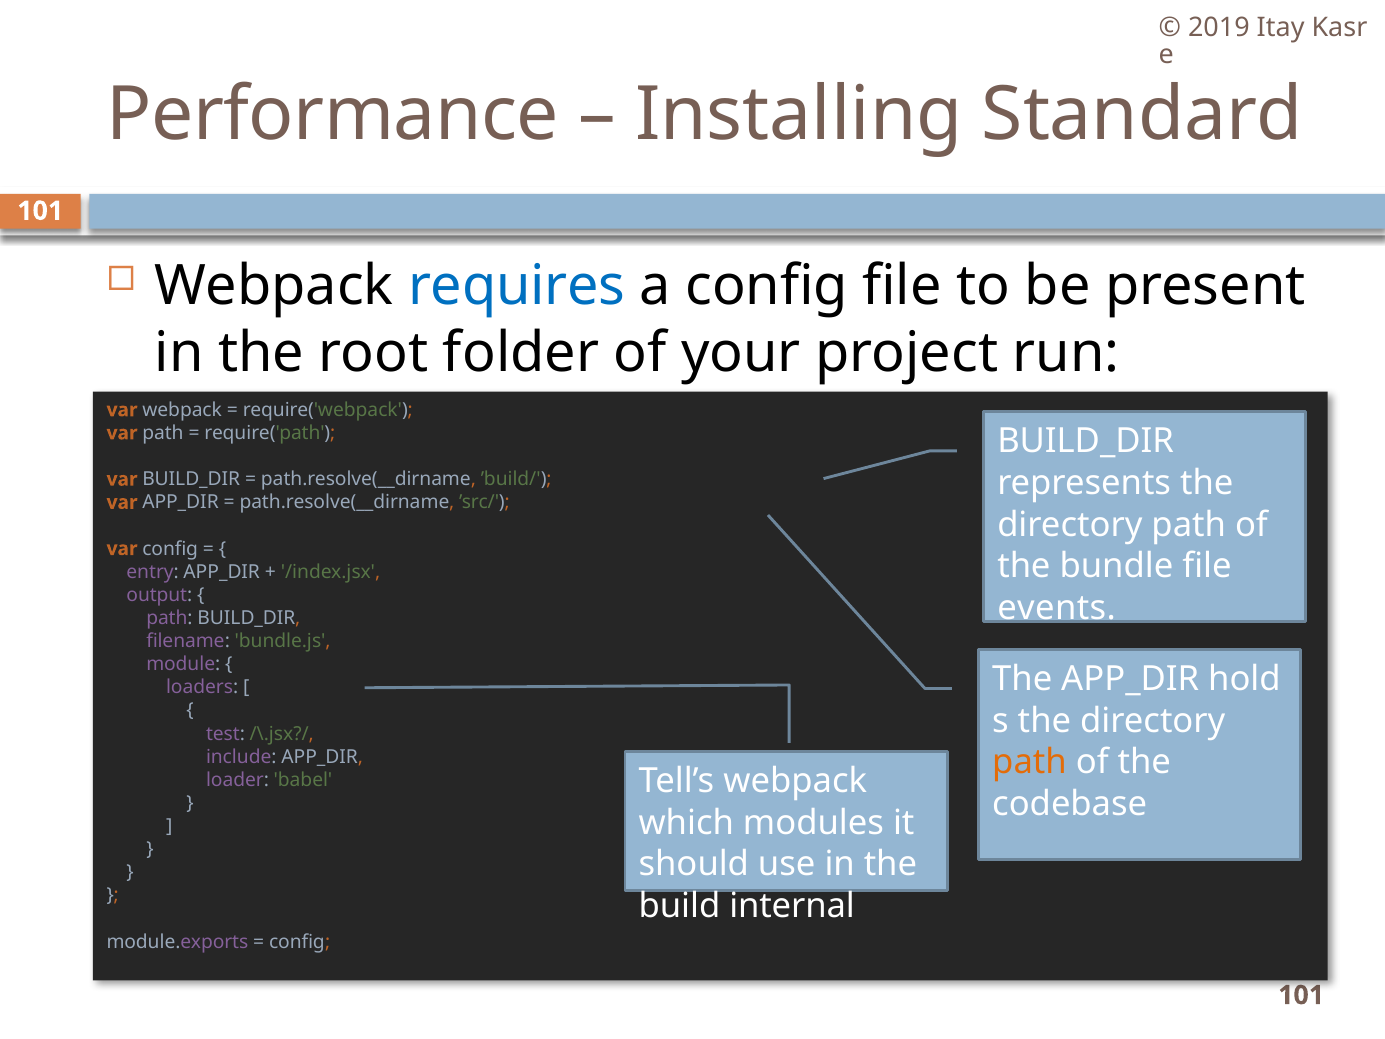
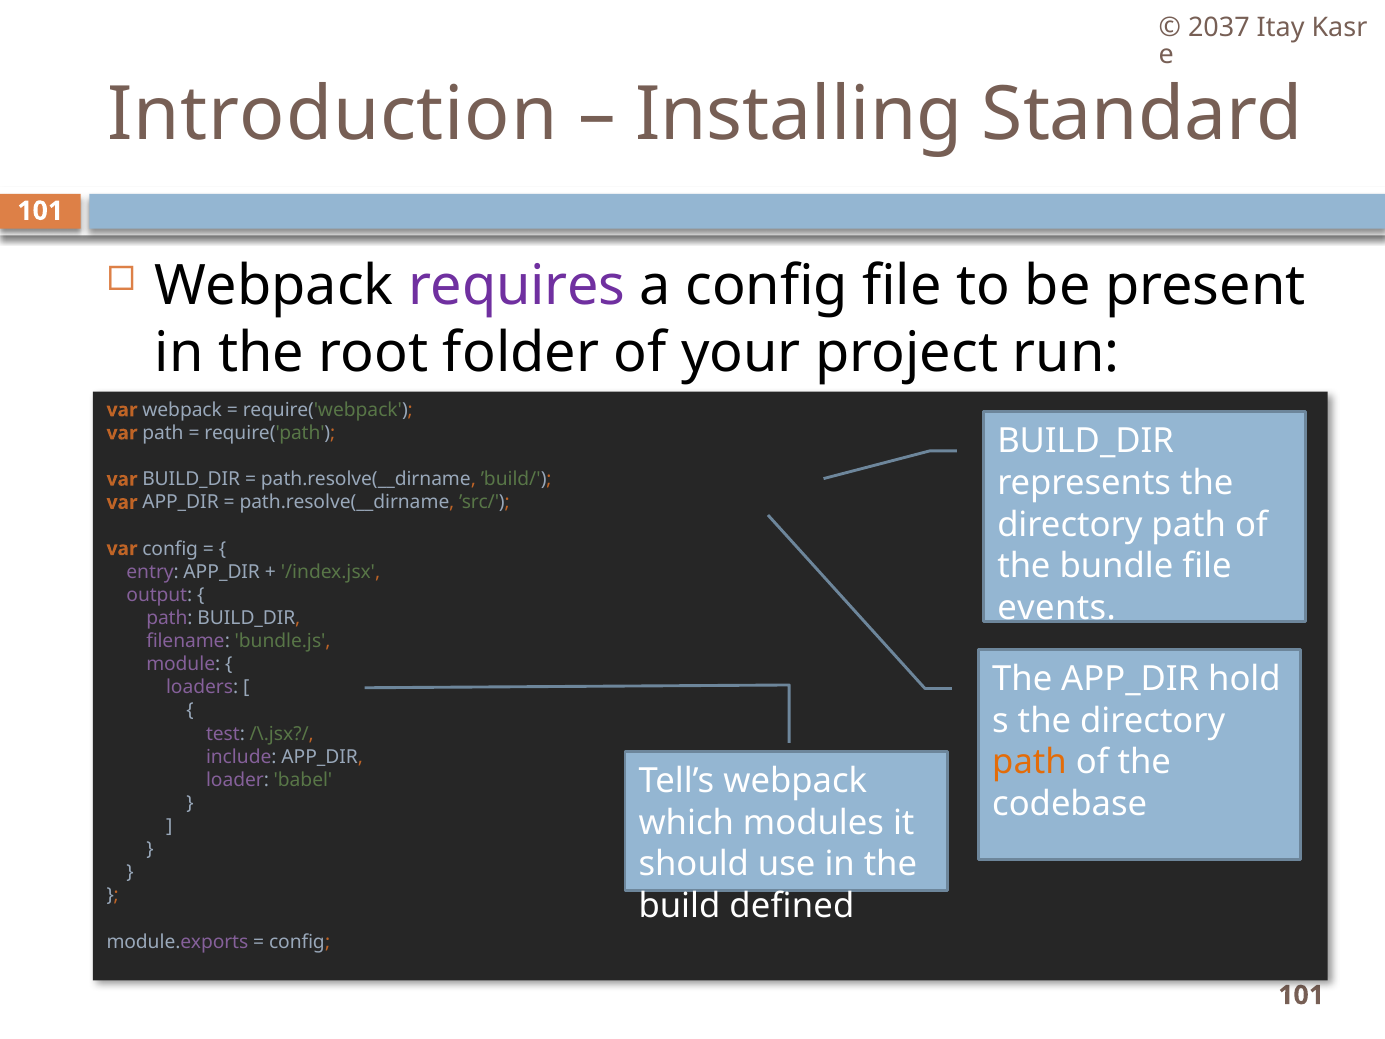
2019: 2019 -> 2037
Performance: Performance -> Introduction
requires colour: blue -> purple
internal: internal -> defined
